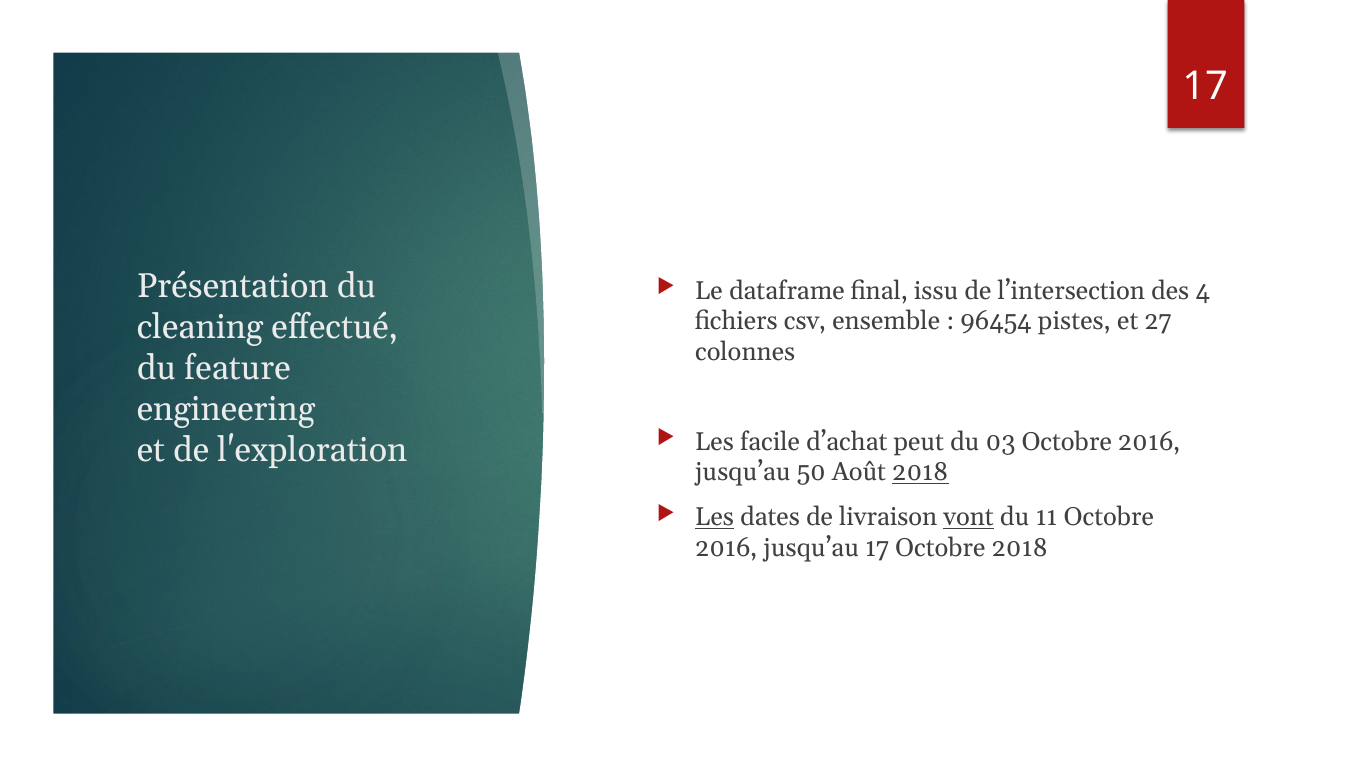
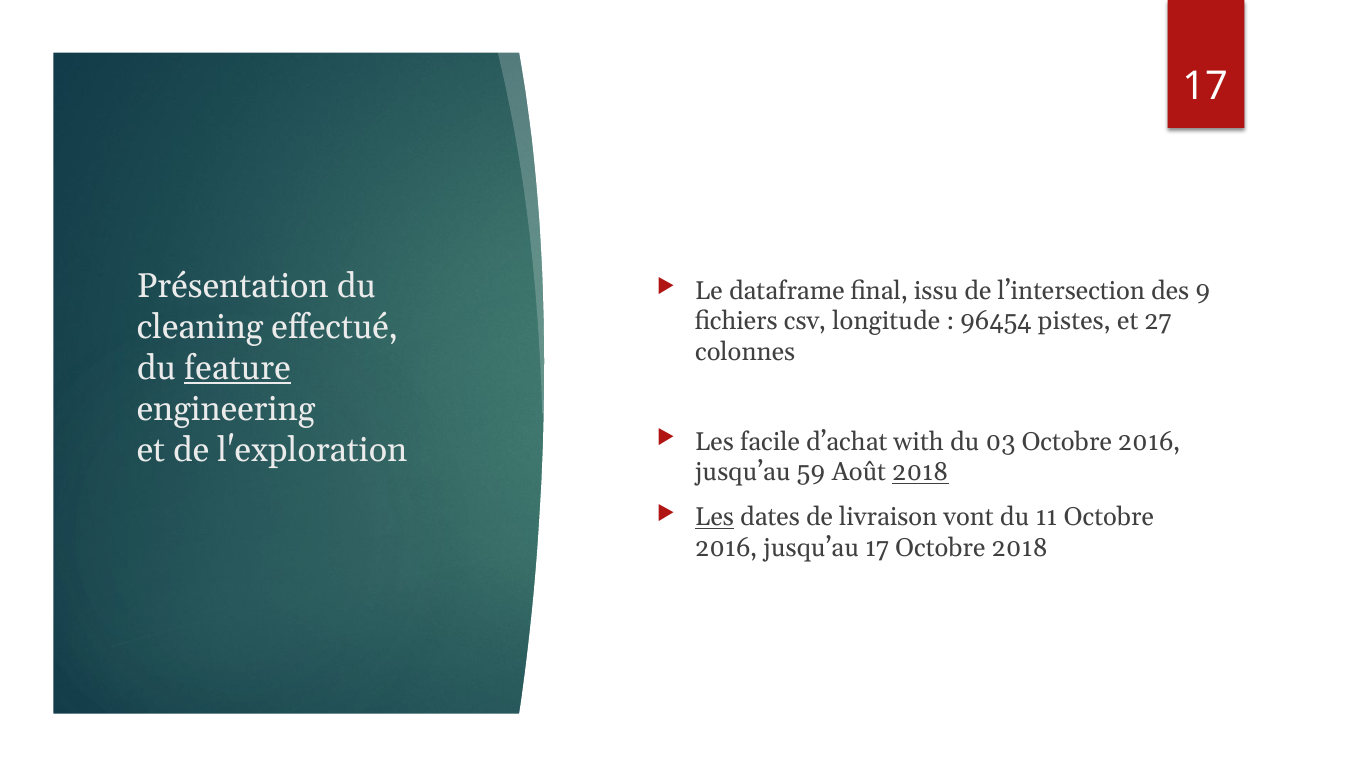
4: 4 -> 9
ensemble: ensemble -> longitude
feature underline: none -> present
peut: peut -> with
50: 50 -> 59
vont underline: present -> none
